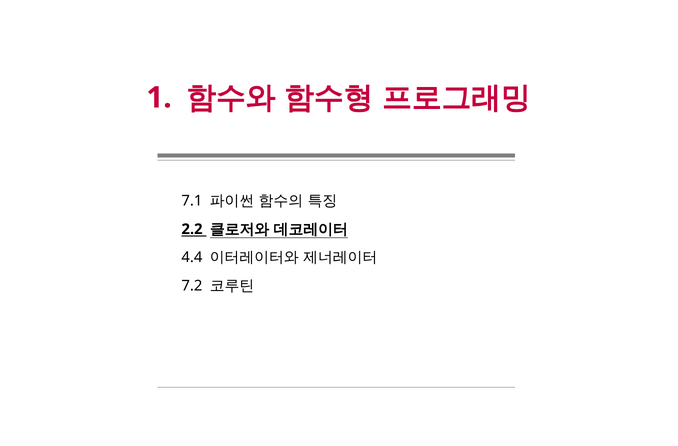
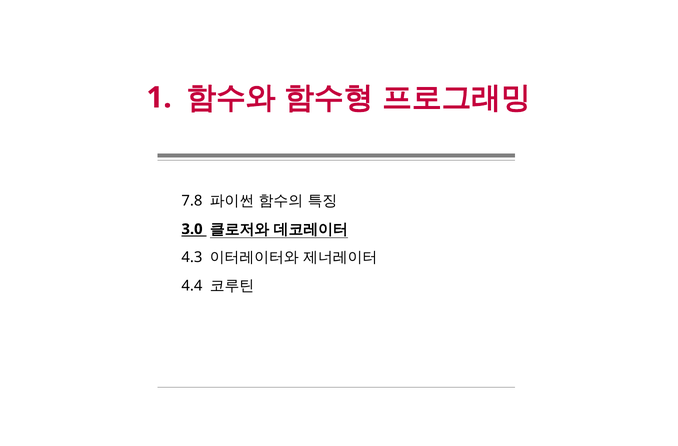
7.1: 7.1 -> 7.8
2.2: 2.2 -> 3.0
4.4: 4.4 -> 4.3
7.2: 7.2 -> 4.4
